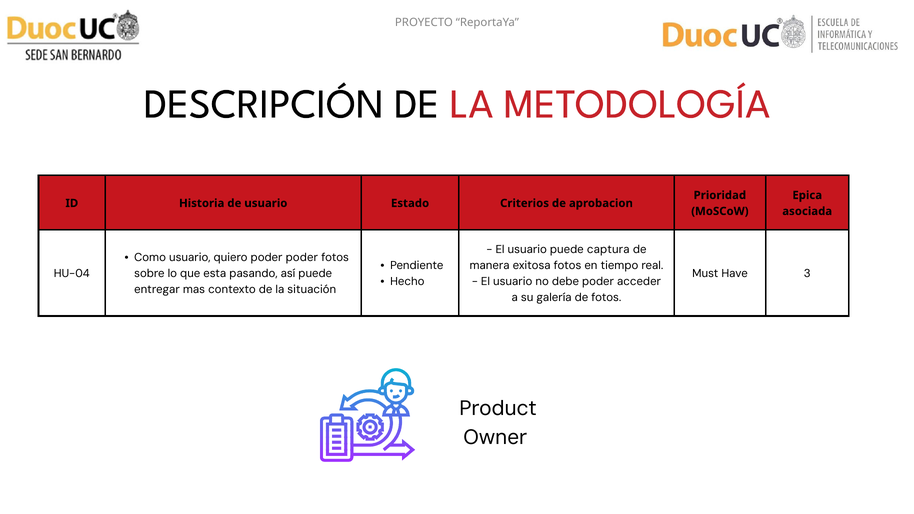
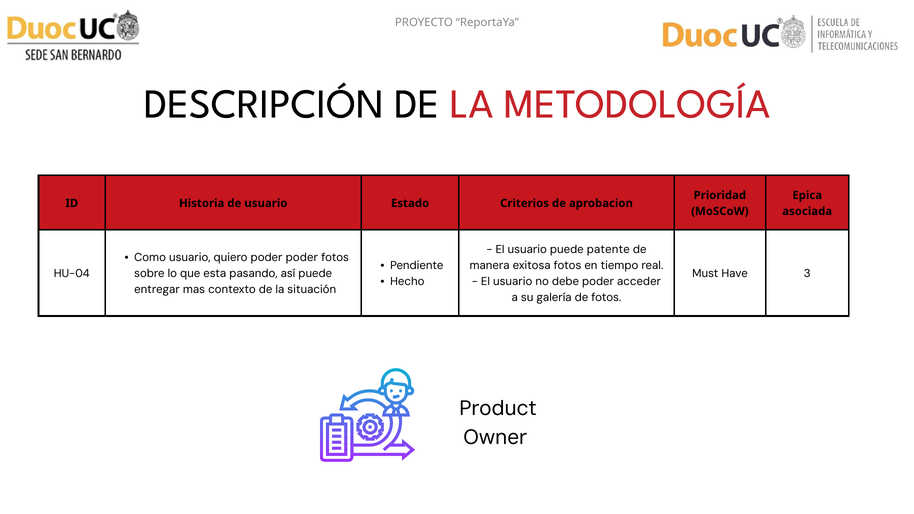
captura: captura -> patente
